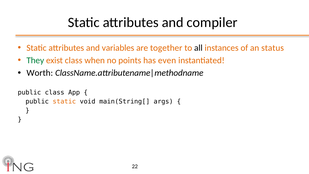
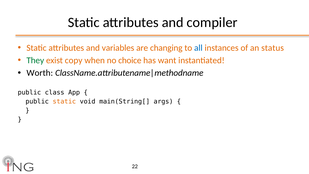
together: together -> changing
all colour: black -> blue
exist class: class -> copy
points: points -> choice
even: even -> want
